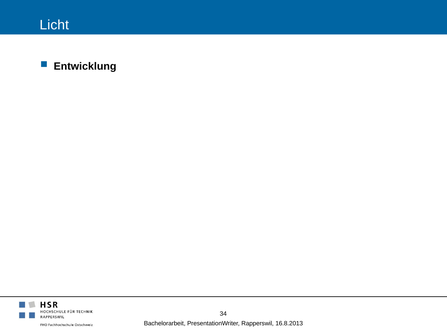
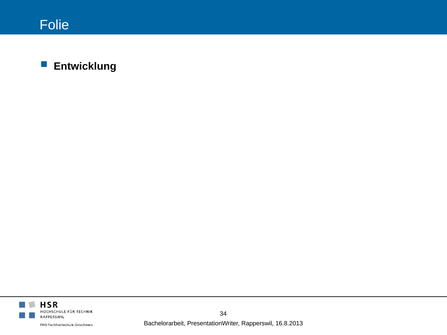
Licht: Licht -> Folie
